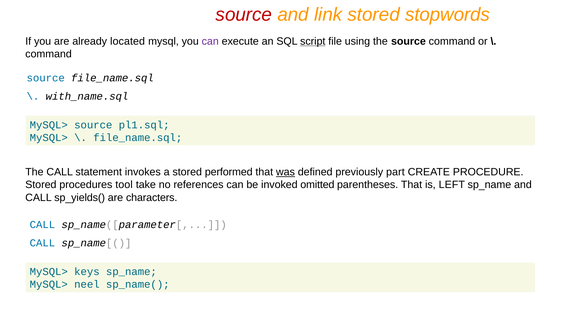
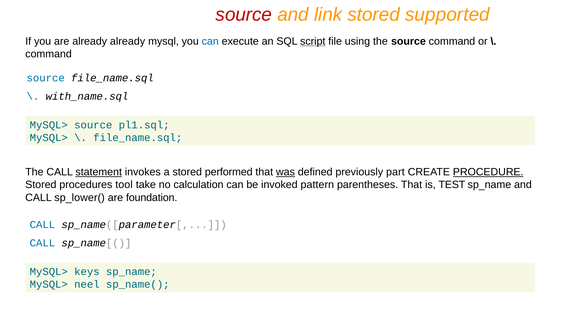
stopwords: stopwords -> supported
already located: located -> already
can at (210, 41) colour: purple -> blue
statement underline: none -> present
PROCEDURE underline: none -> present
references: references -> calculation
omitted: omitted -> pattern
LEFT: LEFT -> TEST
sp_yields(: sp_yields( -> sp_lower(
characters: characters -> foundation
